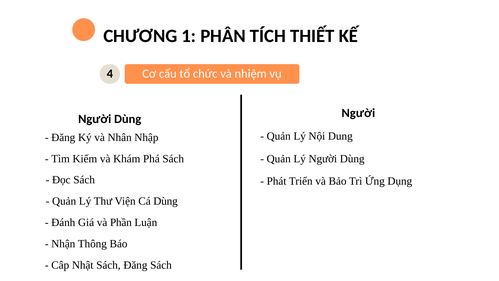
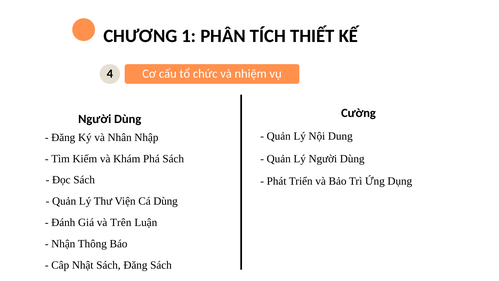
Người at (358, 113): Người -> Cường
Phần: Phần -> Trên
